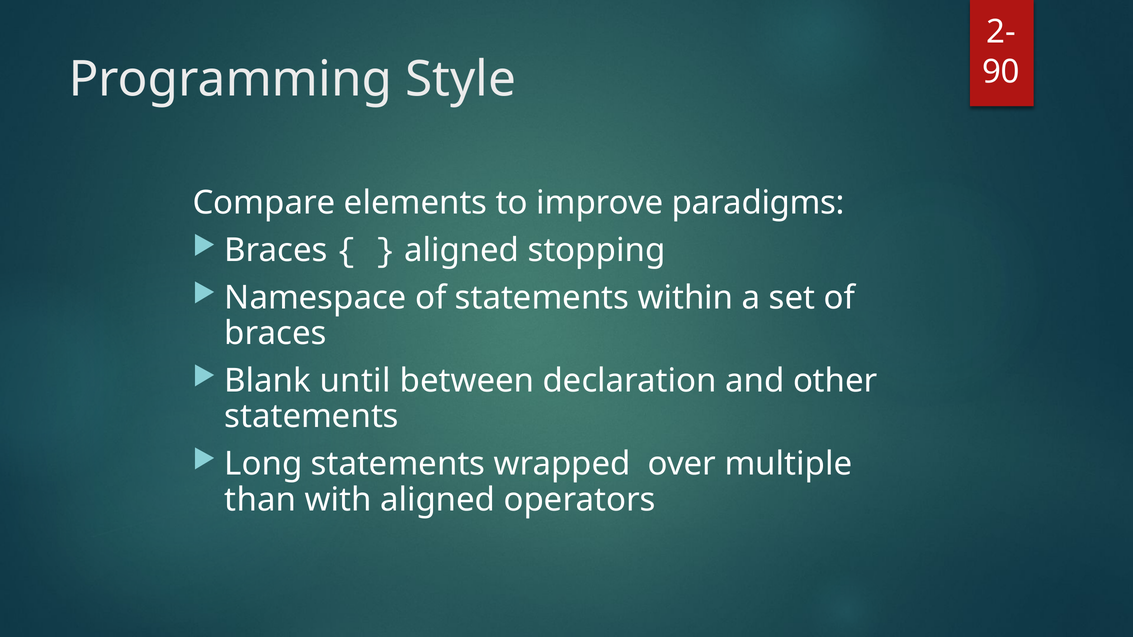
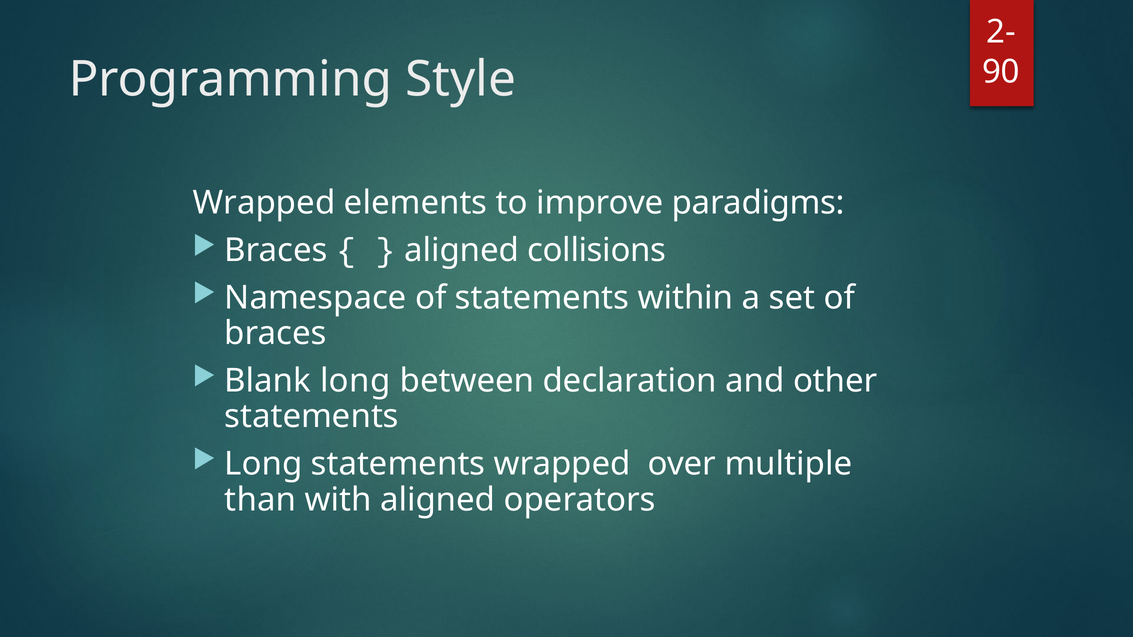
Compare at (264, 203): Compare -> Wrapped
stopping: stopping -> collisions
Blank until: until -> long
